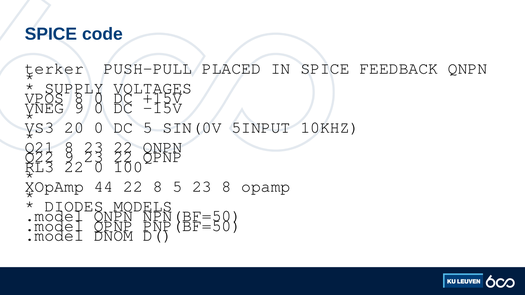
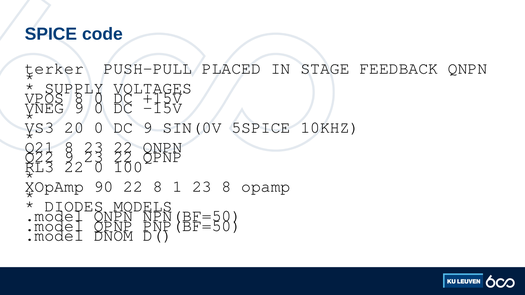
IN SPICE: SPICE -> STAGE
DC 5: 5 -> 9
5INPUT: 5INPUT -> 5SPICE
44: 44 -> 90
8 5: 5 -> 1
